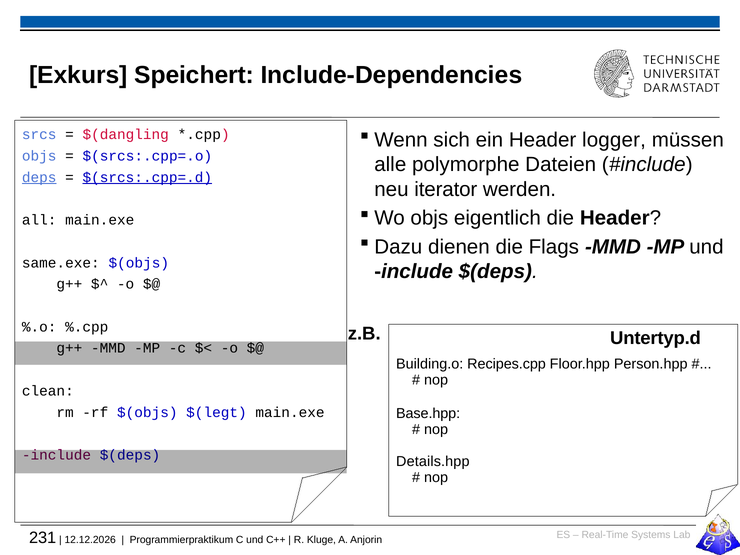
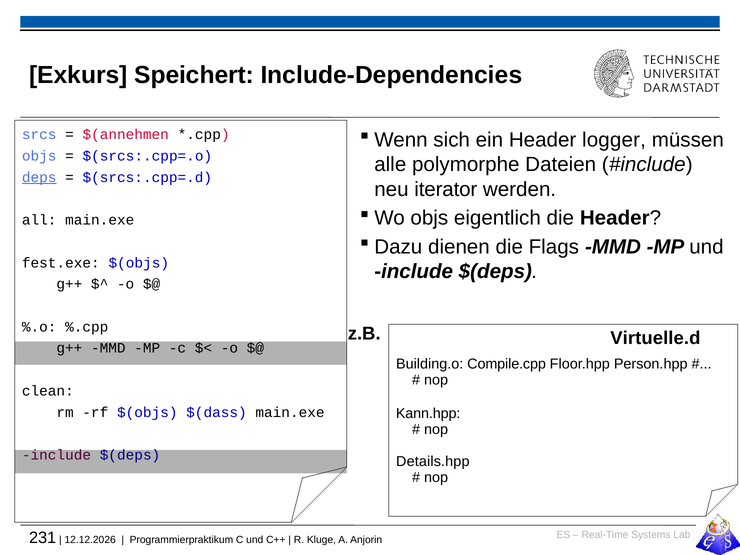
$(dangling: $(dangling -> $(annehmen
$(srcs:.cpp=.d underline: present -> none
same.exe: same.exe -> fest.exe
Untertyp.d: Untertyp.d -> Virtuelle.d
Recipes.cpp: Recipes.cpp -> Compile.cpp
Base.hpp: Base.hpp -> Kann.hpp
$(legt: $(legt -> $(dass
